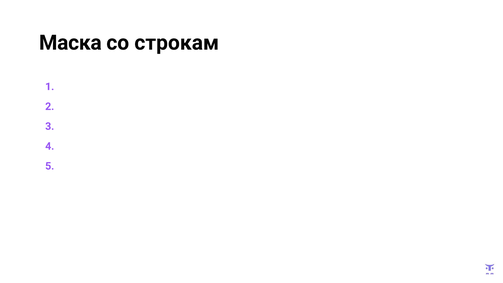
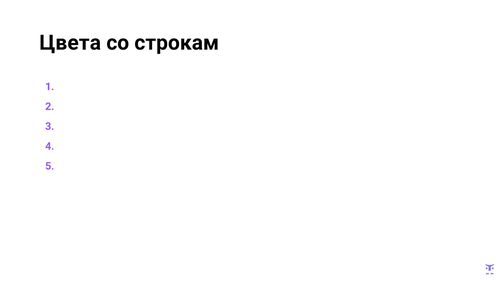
Маска: Маска -> Цвета
